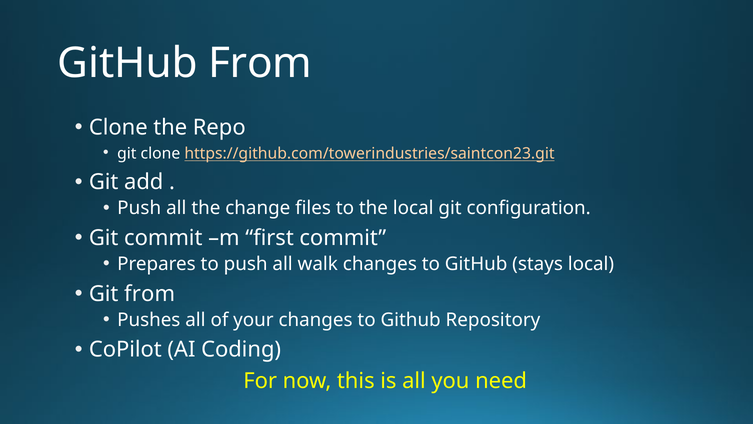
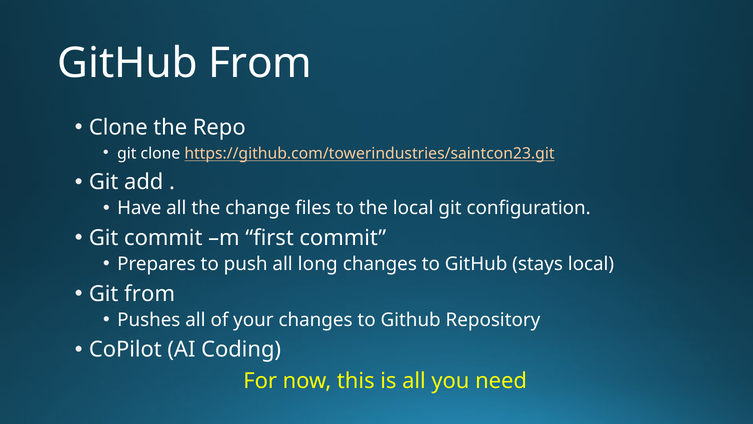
Push at (139, 208): Push -> Have
walk: walk -> long
